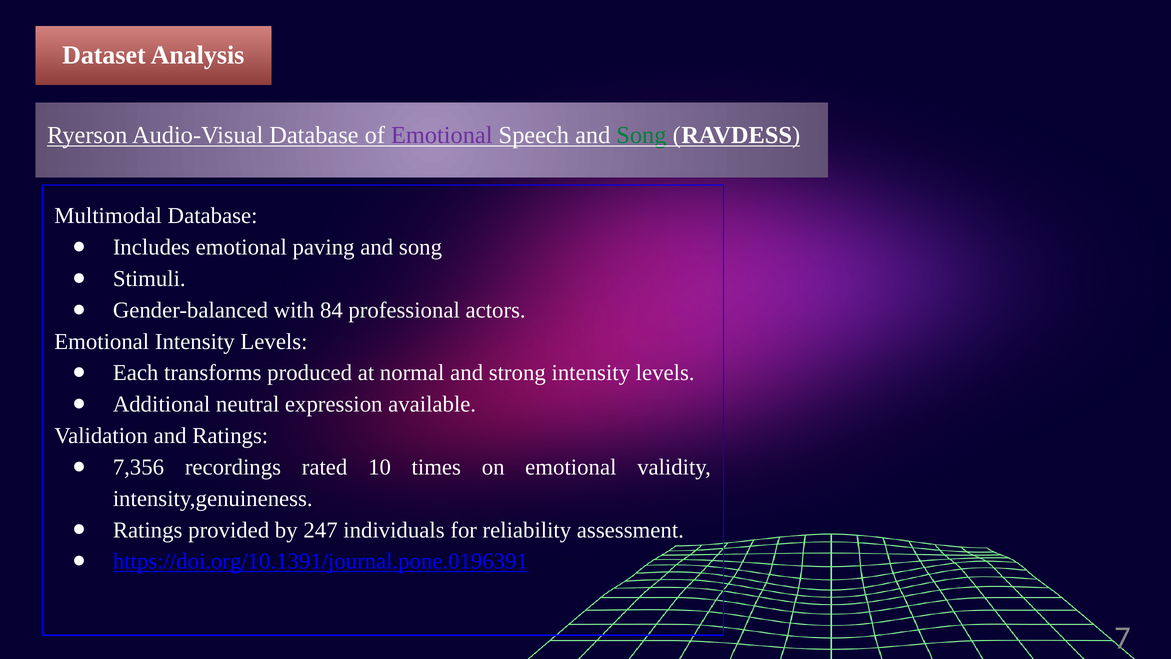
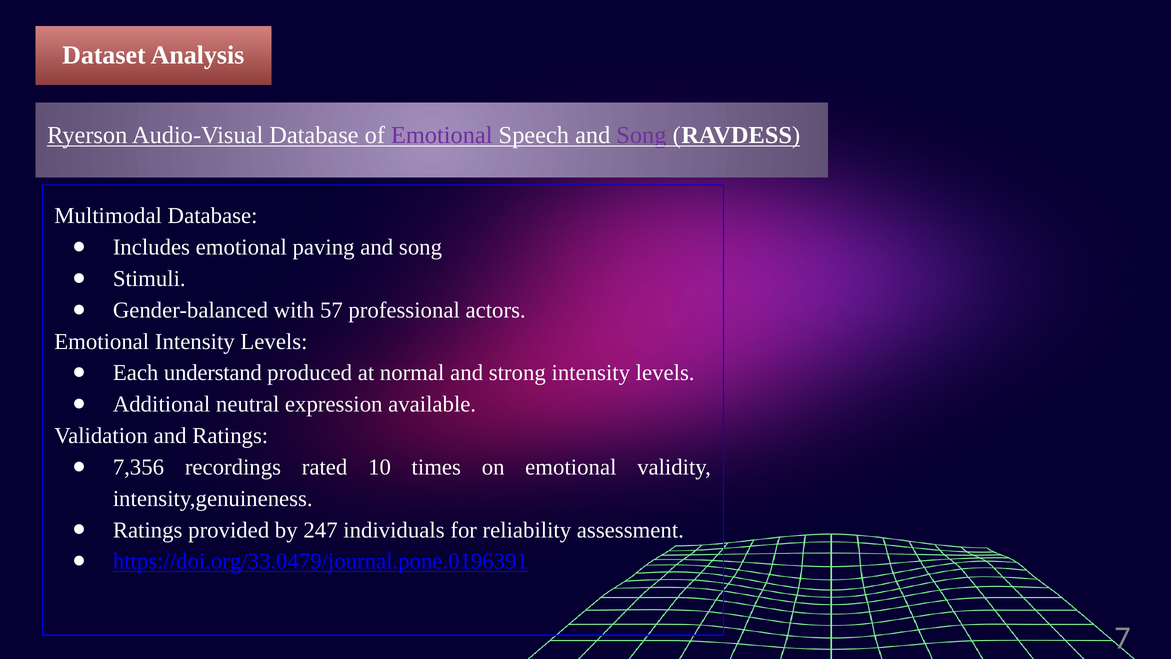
Song at (641, 135) colour: green -> purple
84: 84 -> 57
transforms: transforms -> understand
https://doi.org/10.1391/journal.pone.0196391: https://doi.org/10.1391/journal.pone.0196391 -> https://doi.org/33.0479/journal.pone.0196391
